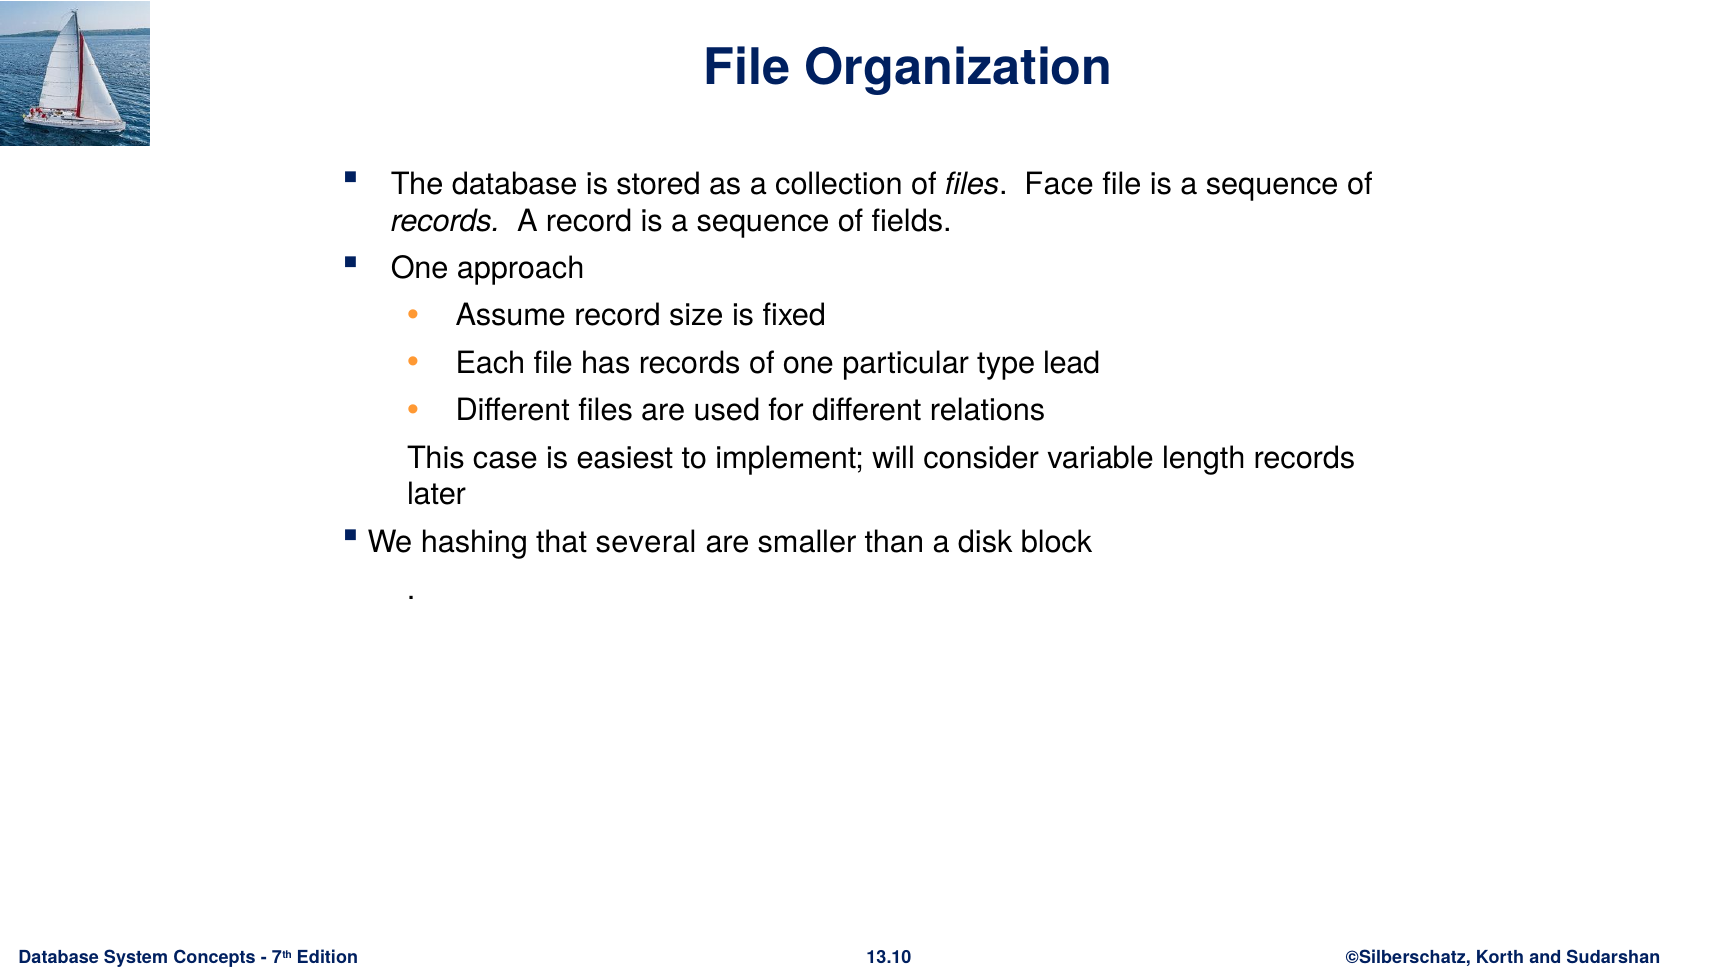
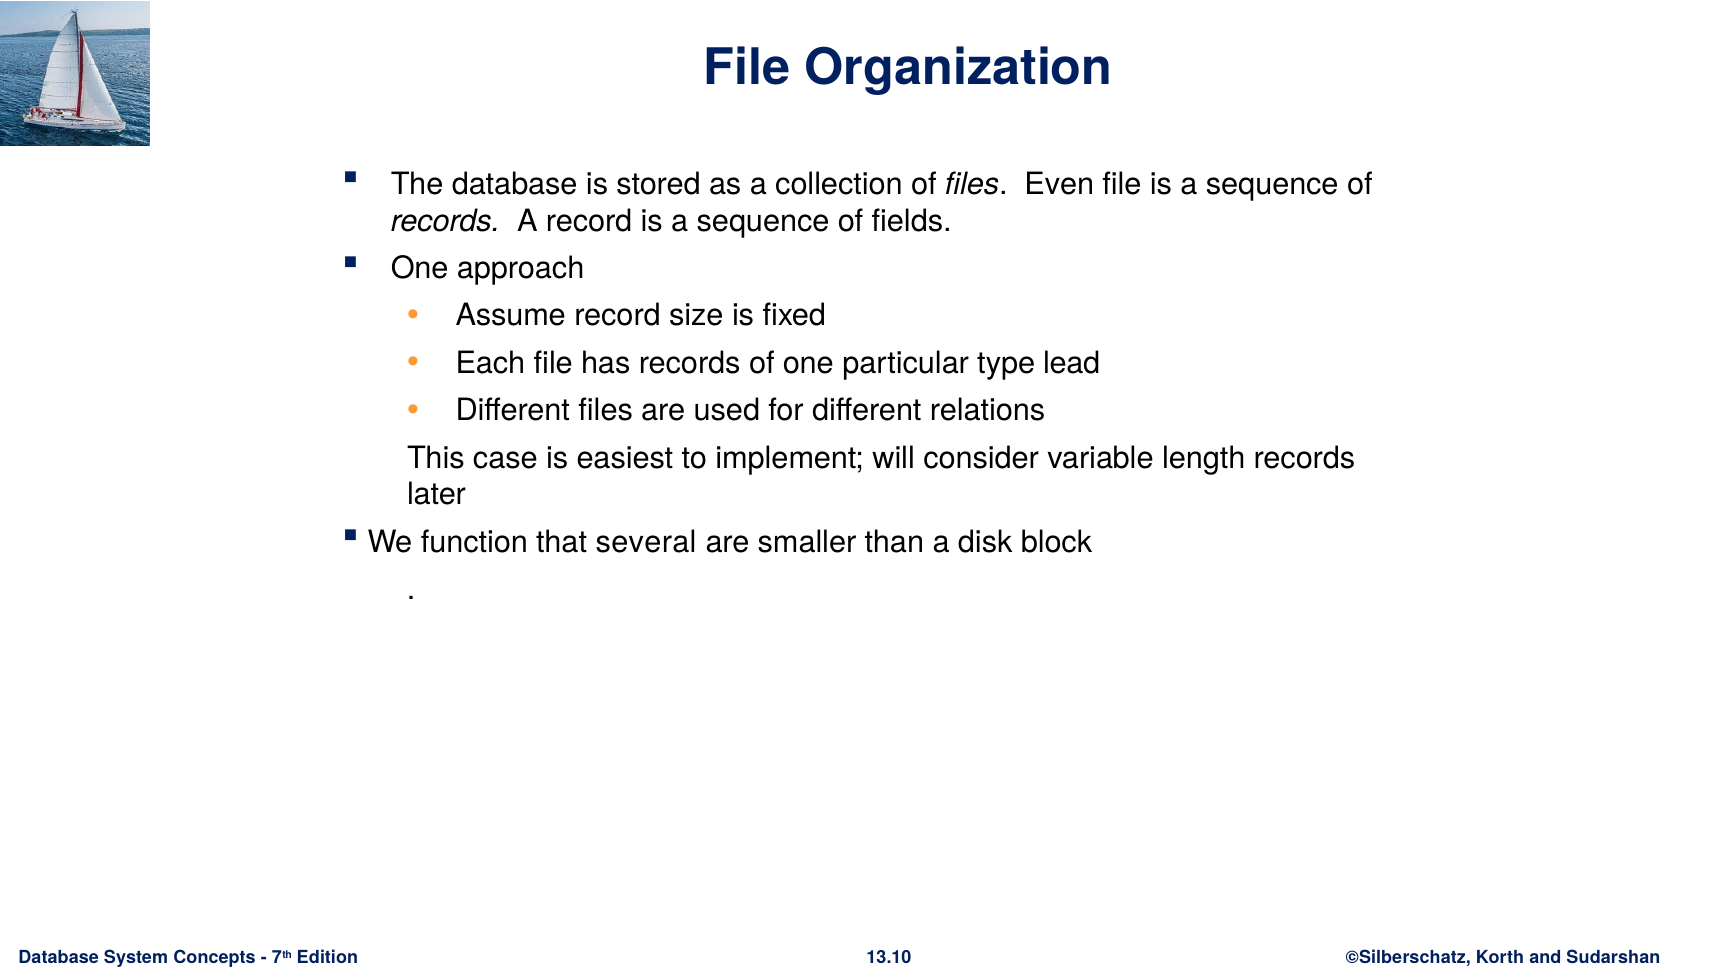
Face: Face -> Even
hashing: hashing -> function
